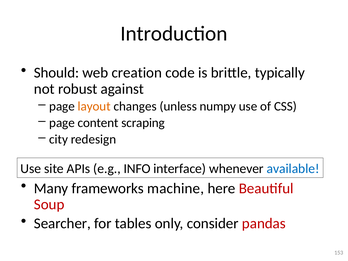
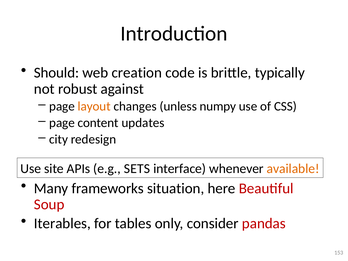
scraping: scraping -> updates
INFO: INFO -> SETS
available colour: blue -> orange
machine: machine -> situation
Searcher: Searcher -> Iterables
